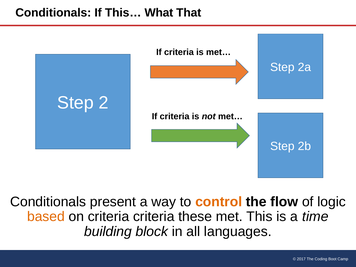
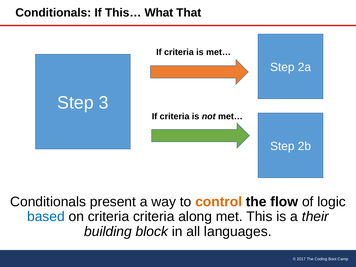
2: 2 -> 3
based colour: orange -> blue
these: these -> along
time: time -> their
